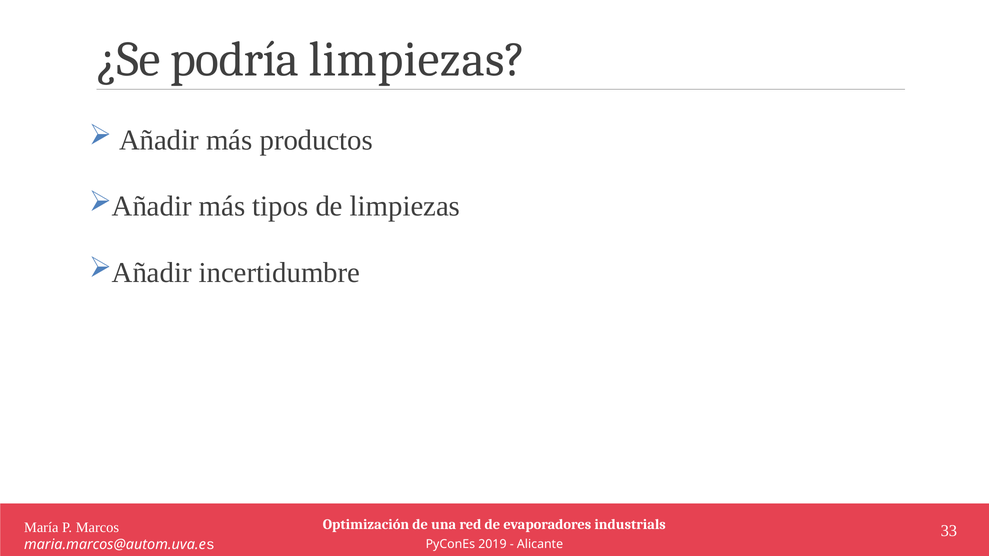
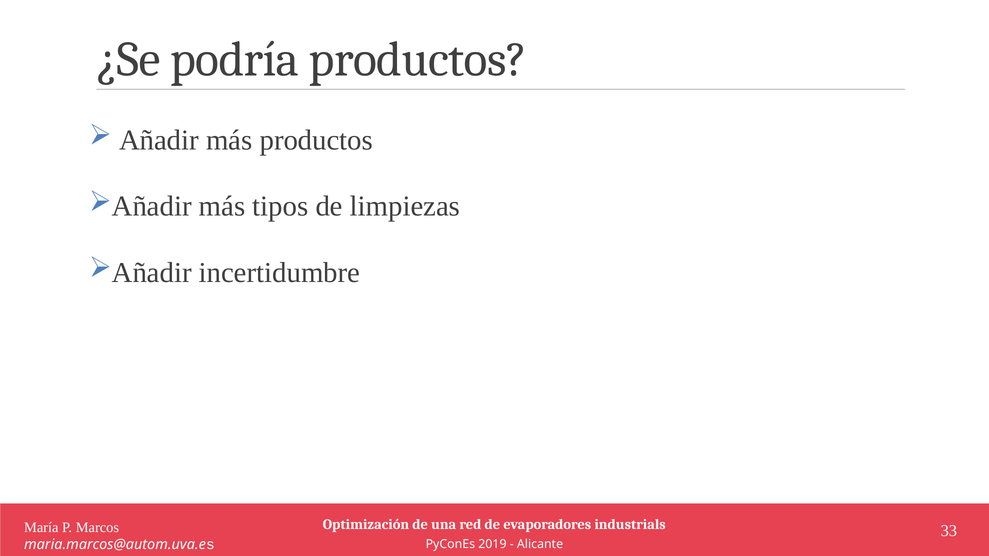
podría limpiezas: limpiezas -> productos
